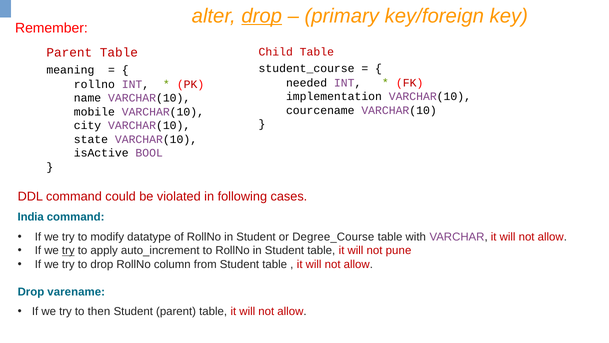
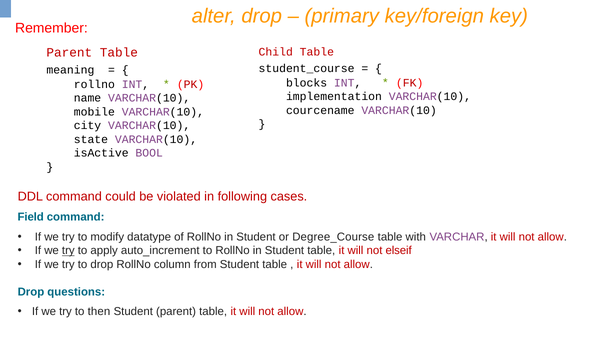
drop at (262, 16) underline: present -> none
needed: needed -> blocks
India: India -> Field
pune: pune -> elseif
varename: varename -> questions
